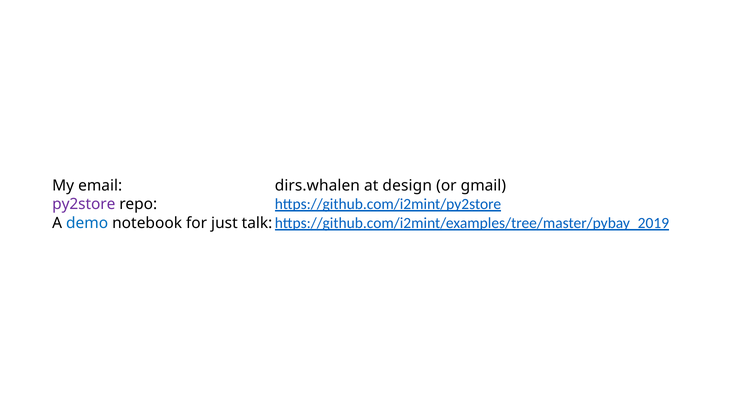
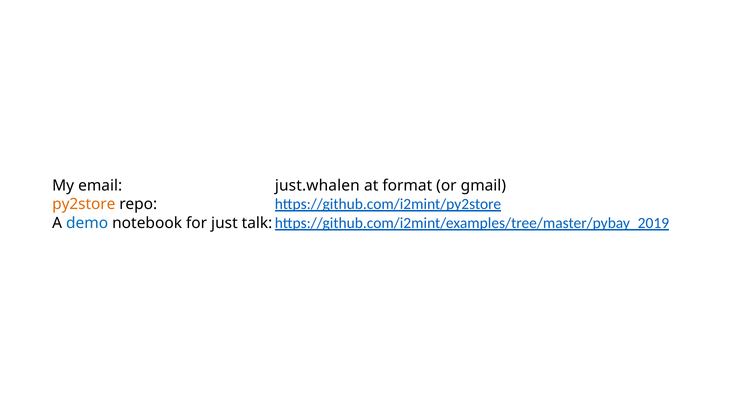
dirs.whalen: dirs.whalen -> just.whalen
design: design -> format
py2store colour: purple -> orange
